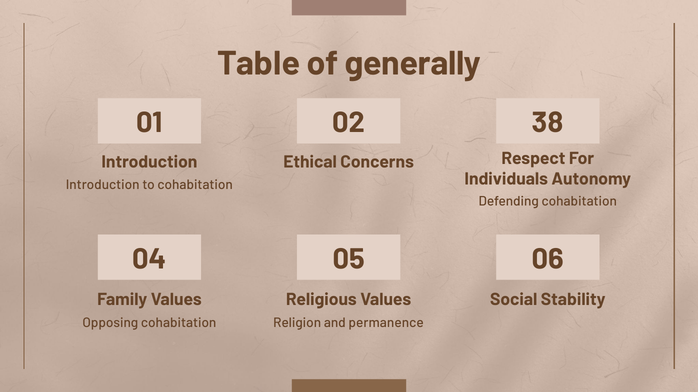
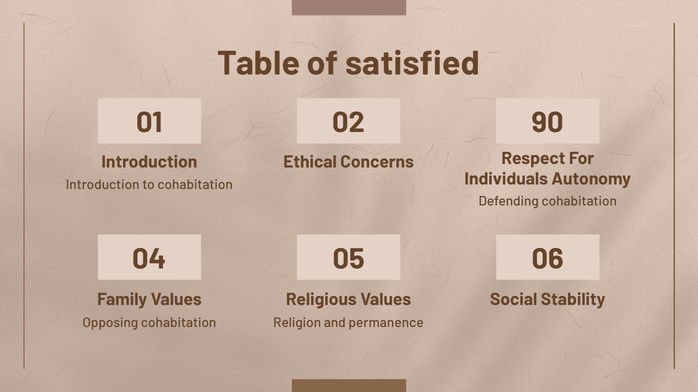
generally: generally -> satisfied
38: 38 -> 90
